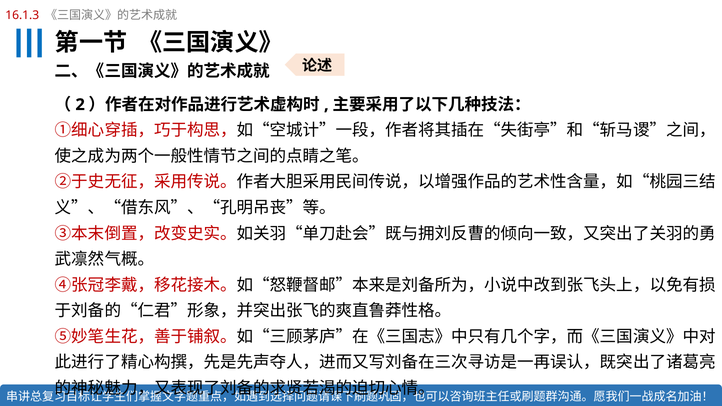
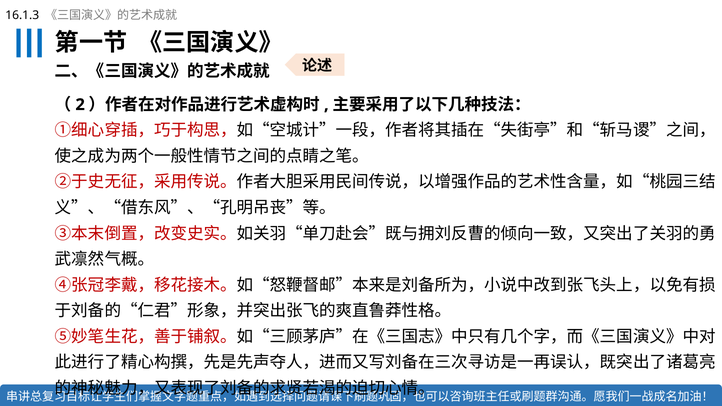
16.1.3 colour: red -> black
